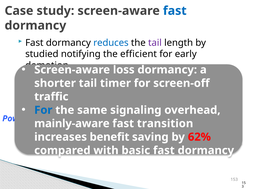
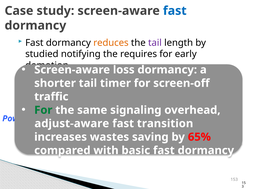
reduces colour: blue -> orange
efficient: efficient -> requires
For at (43, 111) colour: blue -> green
mainly-aware: mainly-aware -> adjust-aware
benefit: benefit -> wastes
62%: 62% -> 65%
